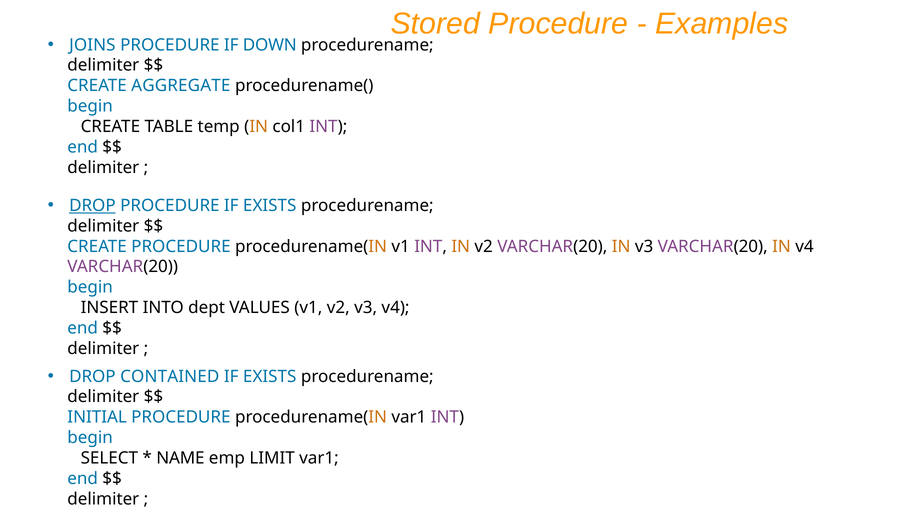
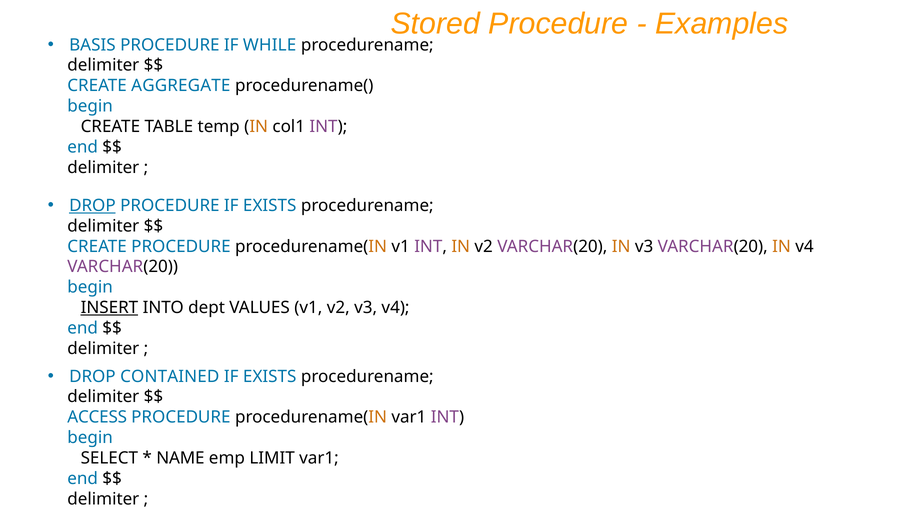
JOINS: JOINS -> BASIS
DOWN: DOWN -> WHILE
INSERT underline: none -> present
INITIAL: INITIAL -> ACCESS
